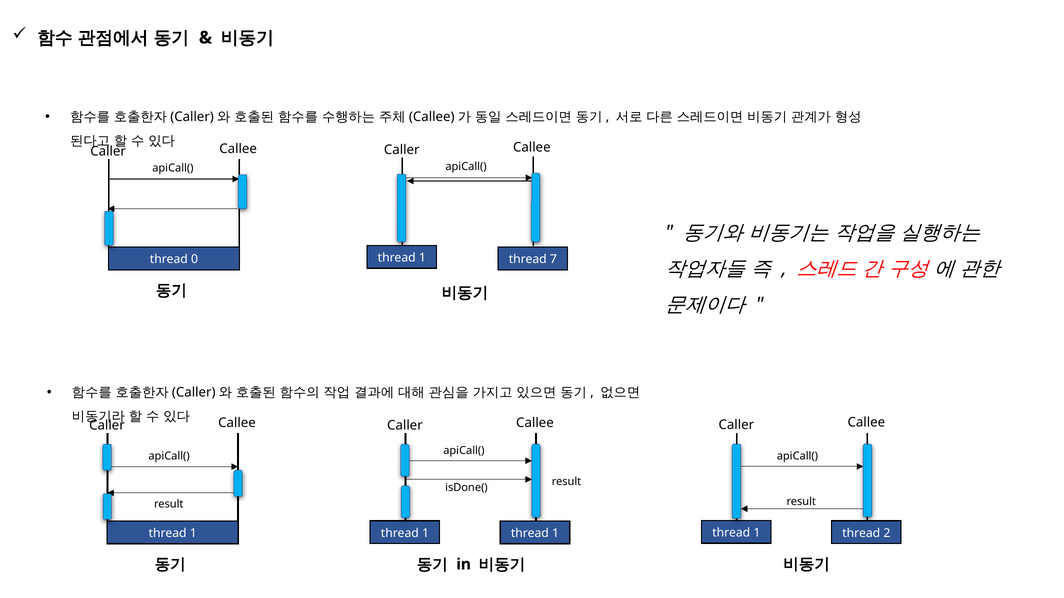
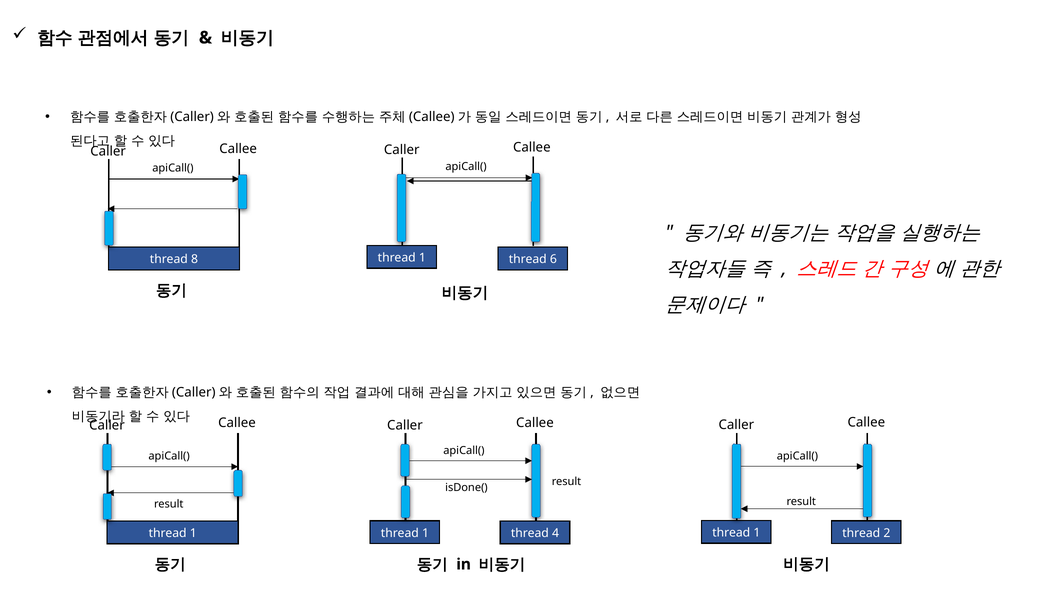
7: 7 -> 6
0: 0 -> 8
1 at (556, 534): 1 -> 4
